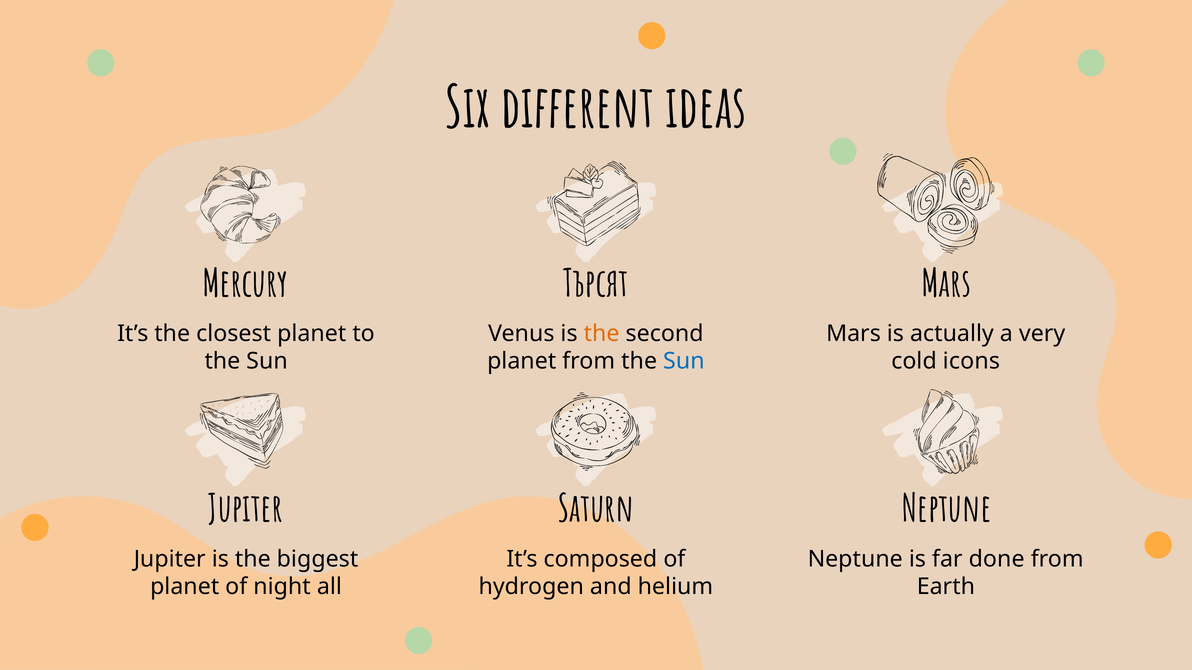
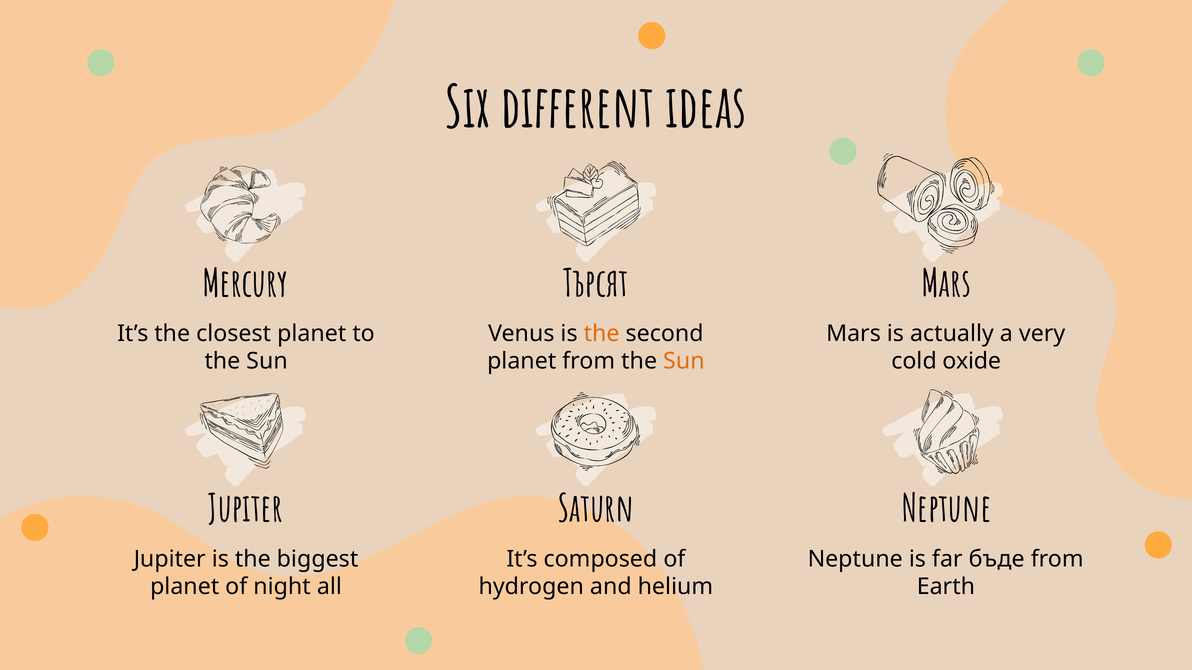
Sun at (684, 361) colour: blue -> orange
icons: icons -> oxide
done: done -> бъде
